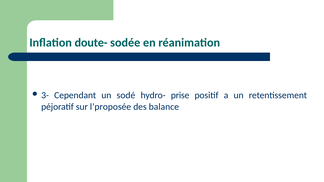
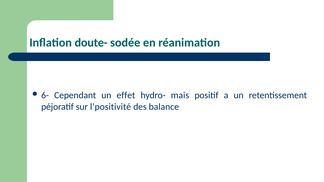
3-: 3- -> 6-
sodé: sodé -> effet
prise: prise -> mais
l’proposée: l’proposée -> l’positivité
